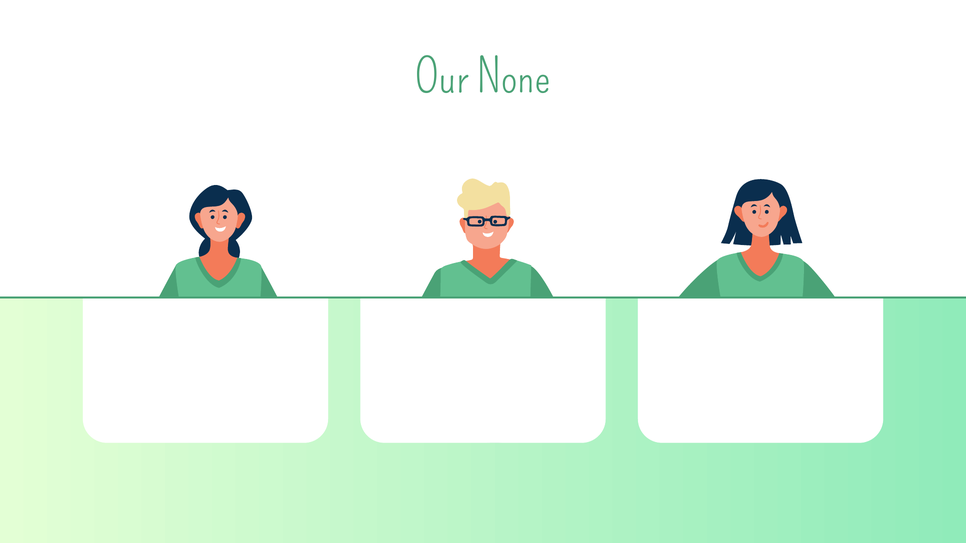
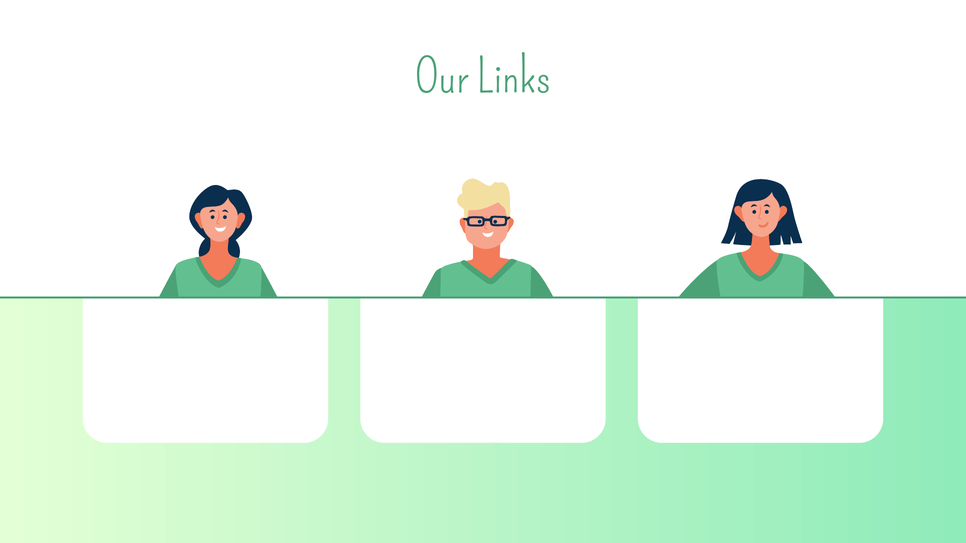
None: None -> Links
